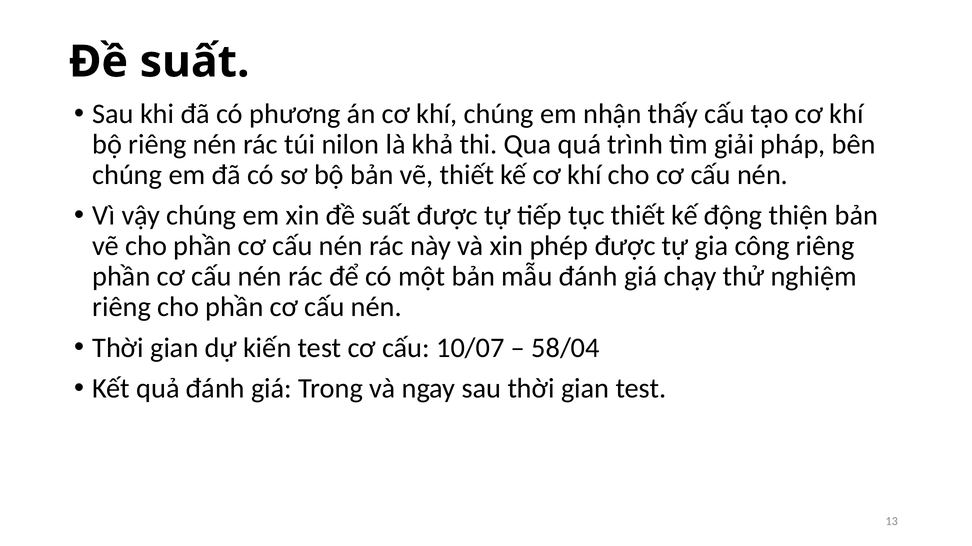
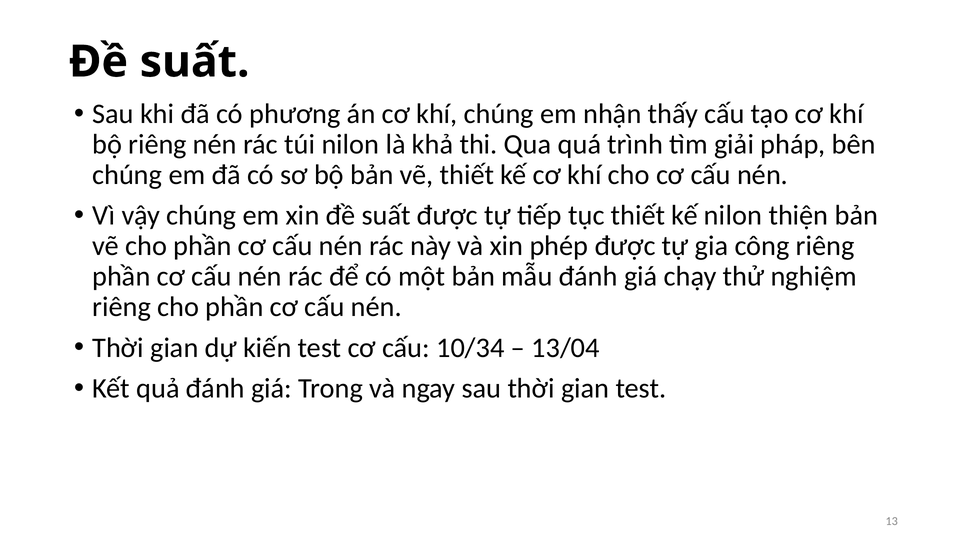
kế động: động -> nilon
10/07: 10/07 -> 10/34
58/04: 58/04 -> 13/04
